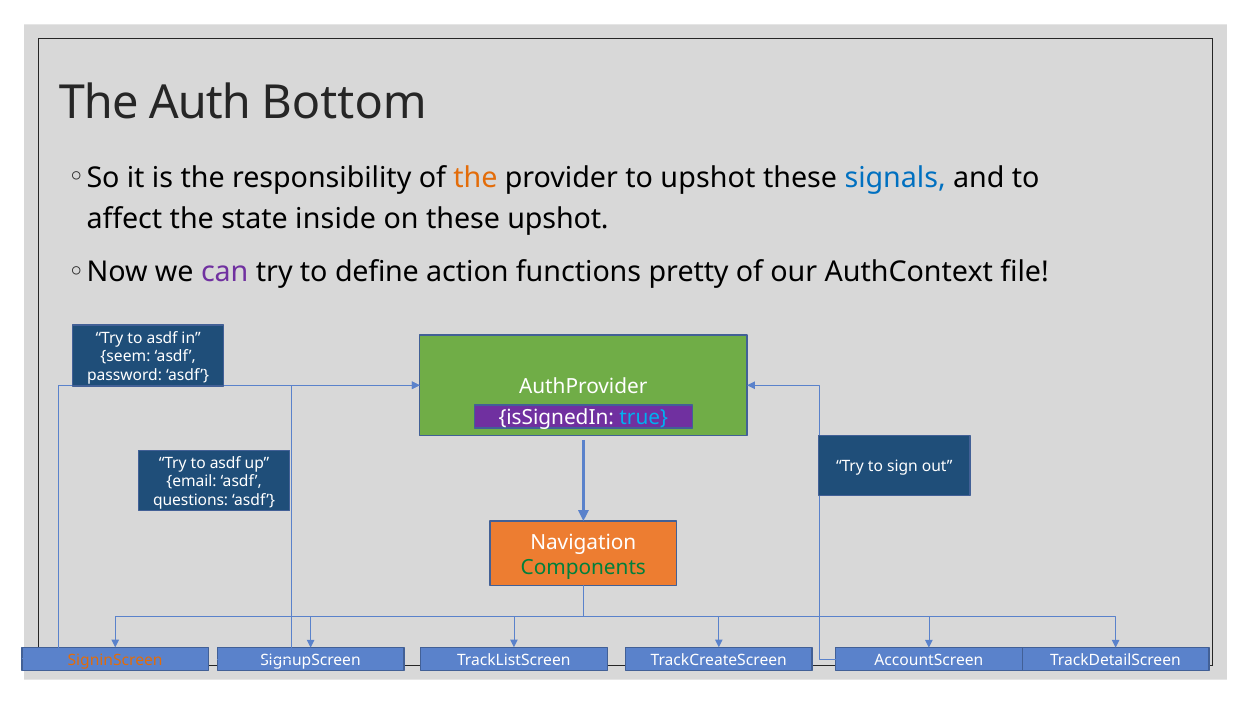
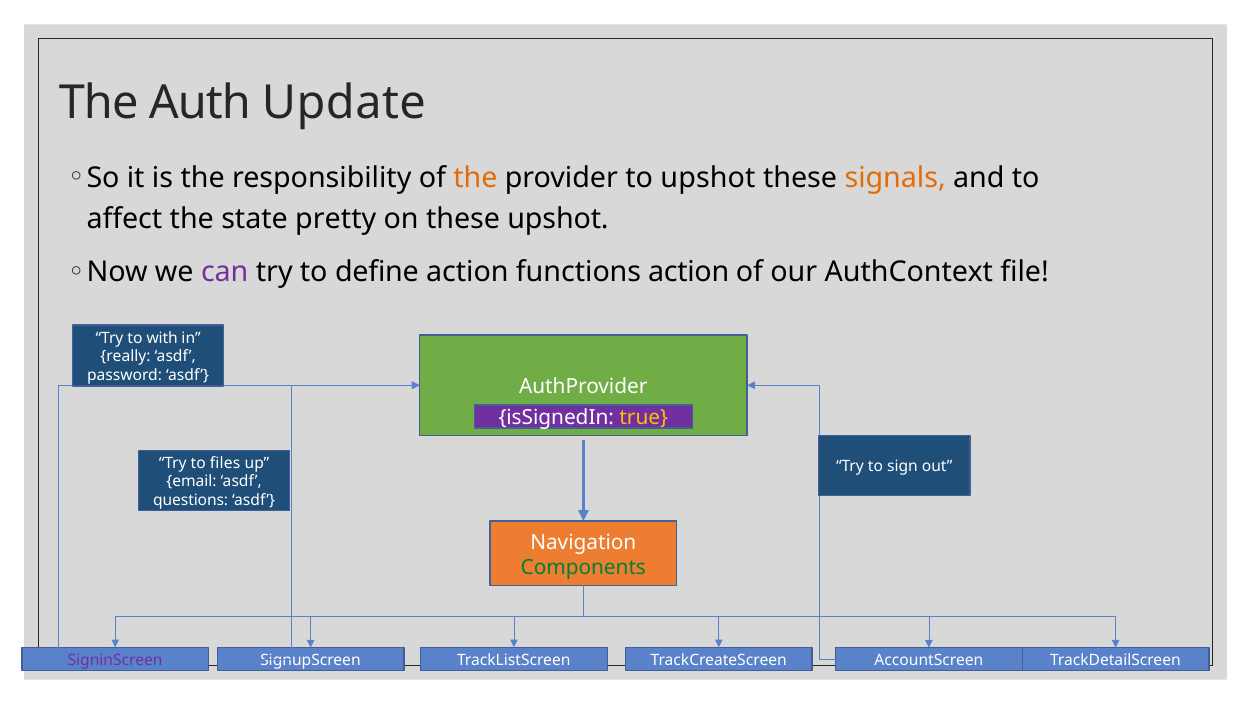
Bottom: Bottom -> Update
signals colour: blue -> orange
inside: inside -> pretty
functions pretty: pretty -> action
asdf at (162, 338): asdf -> with
seem: seem -> really
true colour: light blue -> yellow
asdf at (225, 463): asdf -> files
SigninScreen colour: orange -> purple
